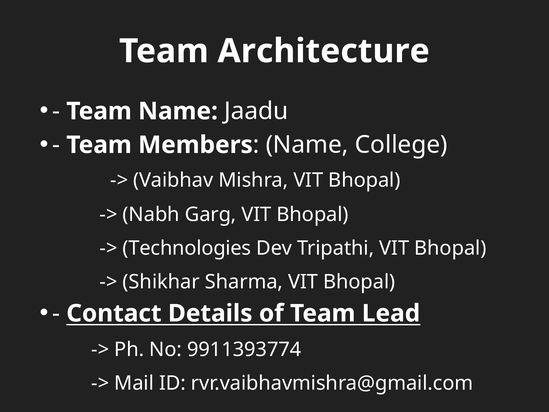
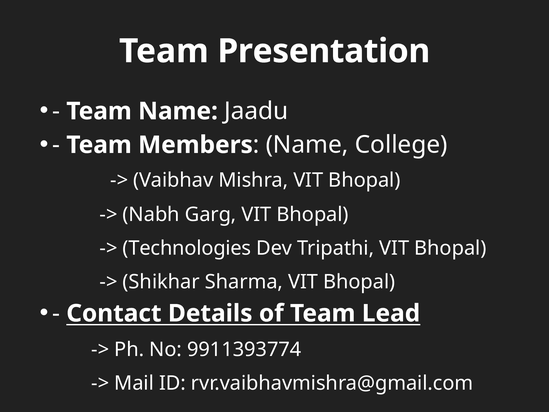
Architecture: Architecture -> Presentation
